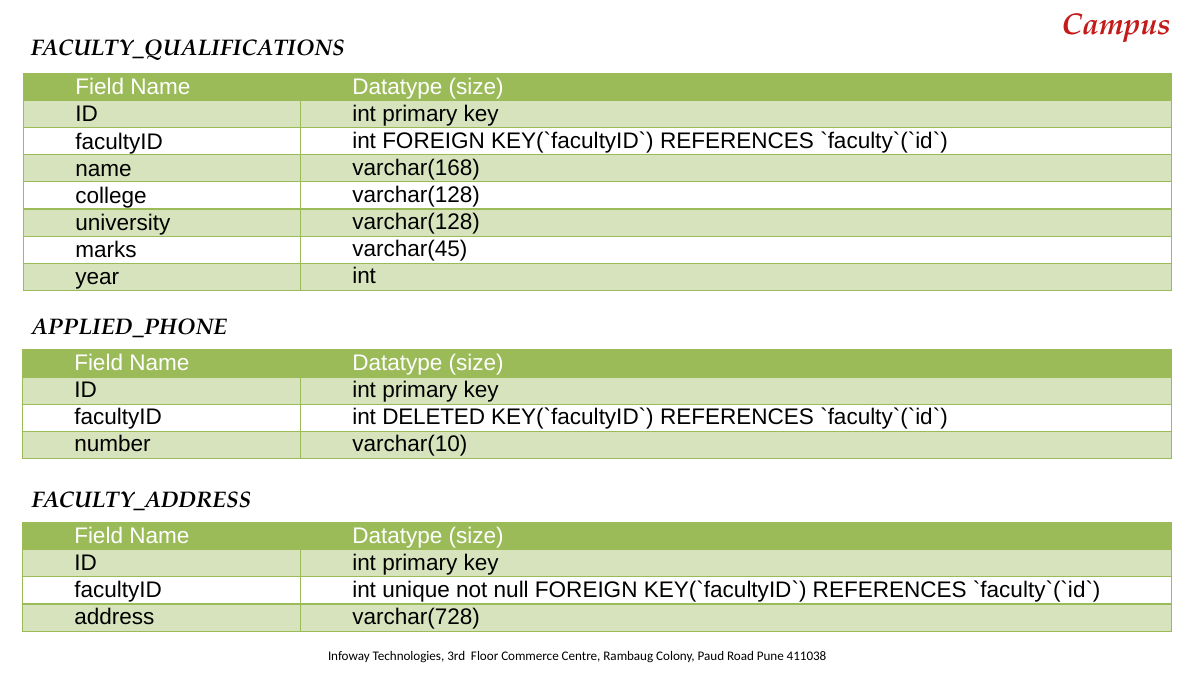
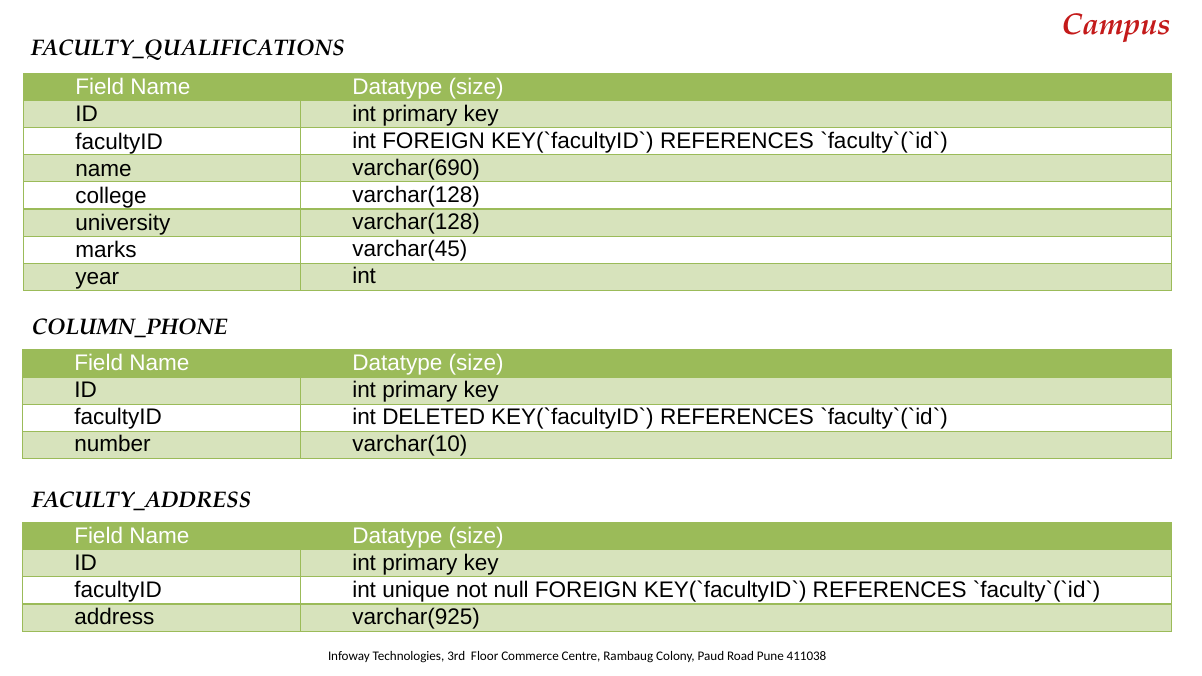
varchar(168: varchar(168 -> varchar(690
APPLIED_PHONE: APPLIED_PHONE -> COLUMN_PHONE
varchar(728: varchar(728 -> varchar(925
